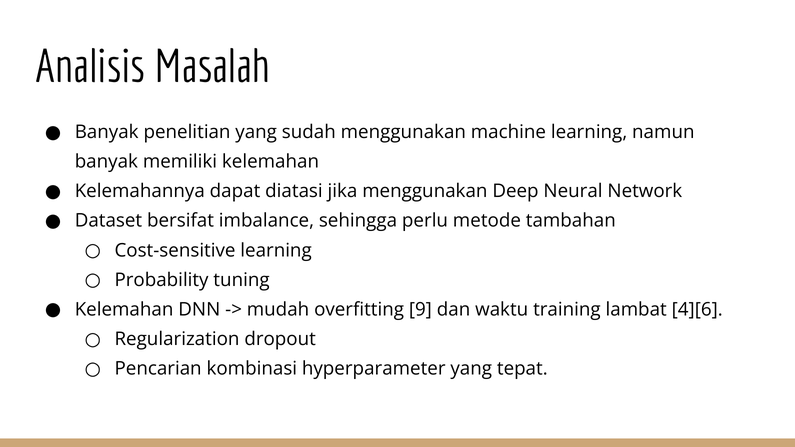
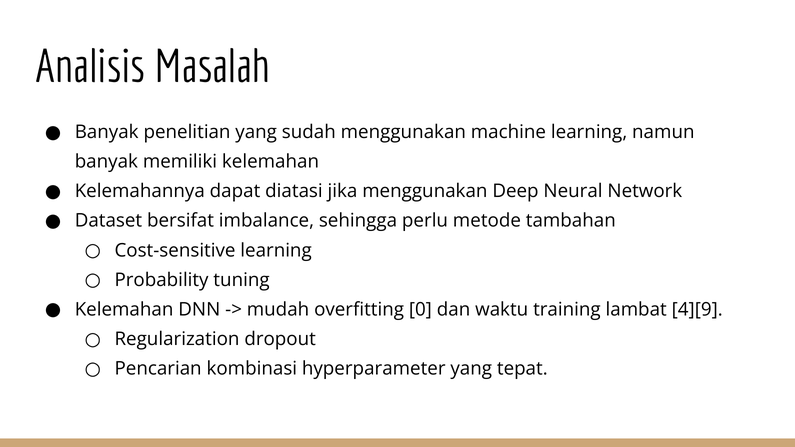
9: 9 -> 0
4][6: 4][6 -> 4][9
